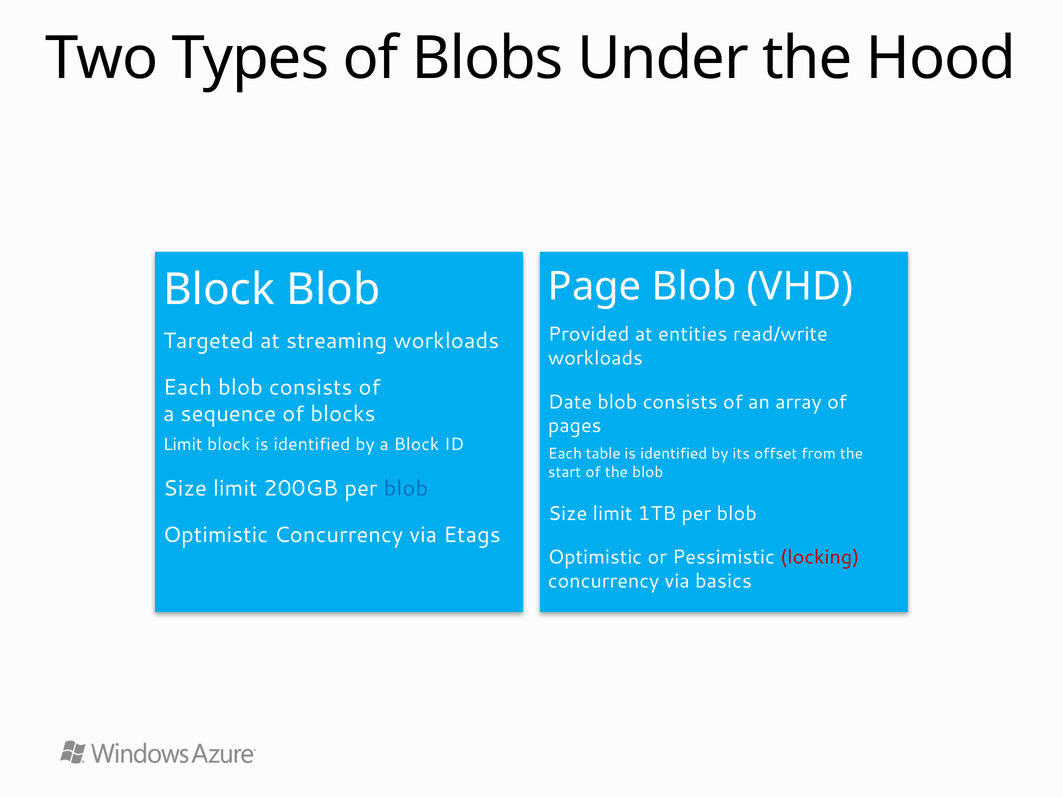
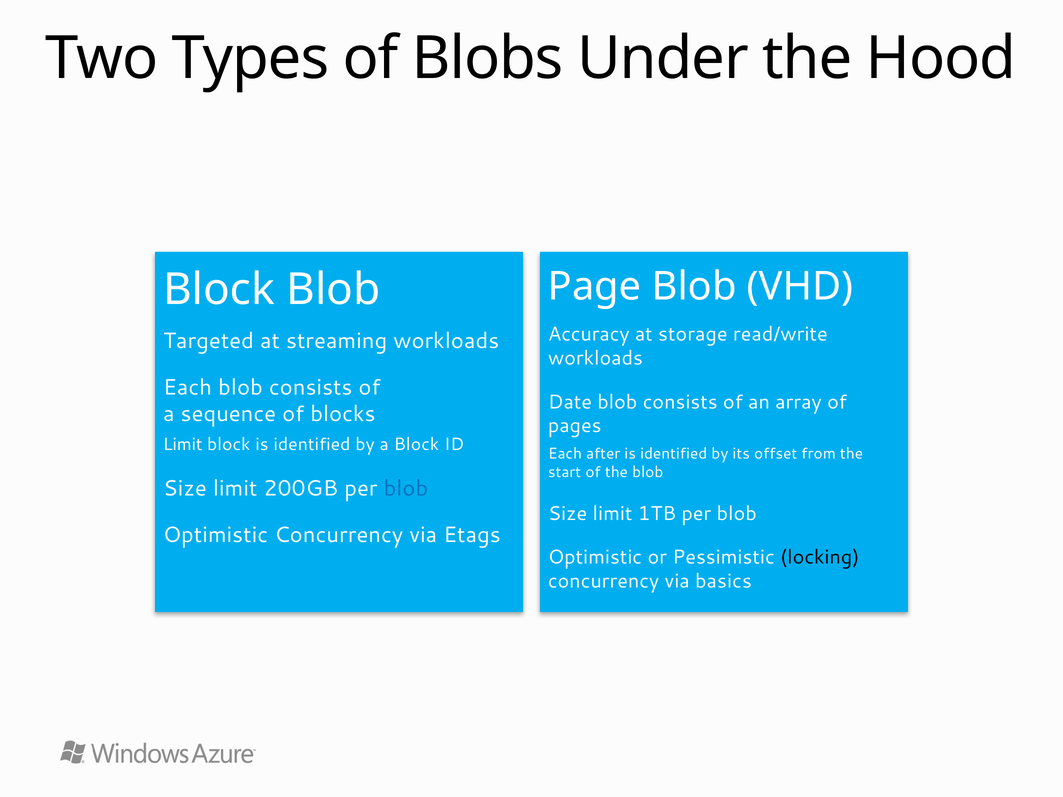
Provided: Provided -> Accuracy
entities: entities -> storage
table: table -> after
locking colour: red -> black
